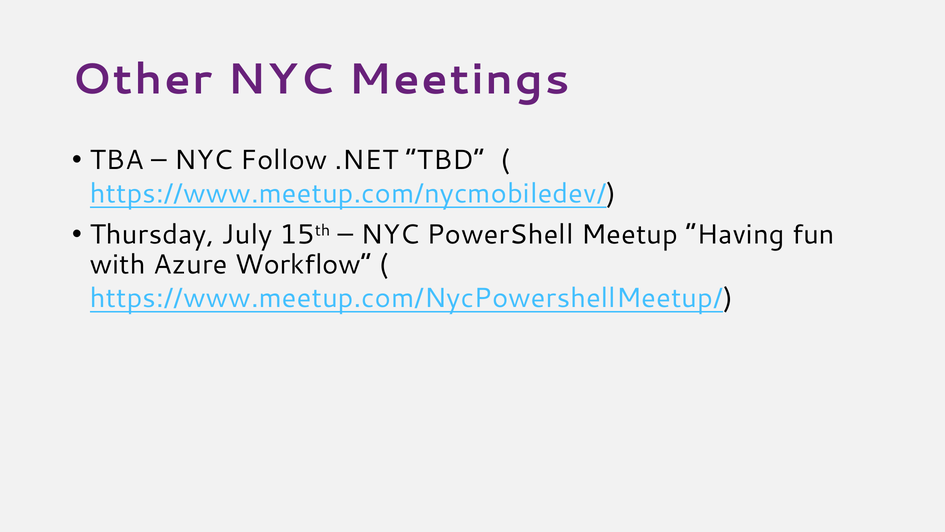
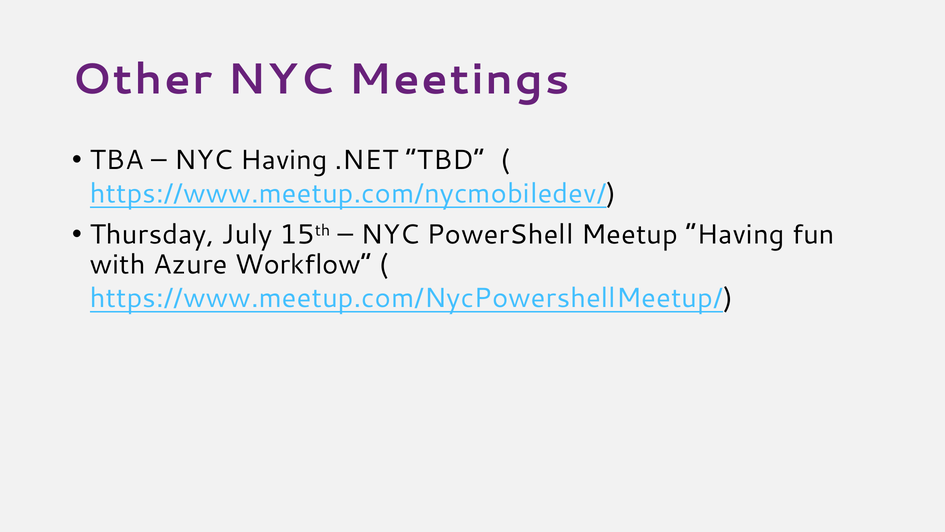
NYC Follow: Follow -> Having
